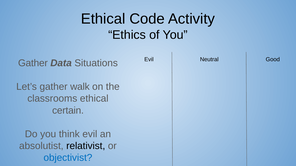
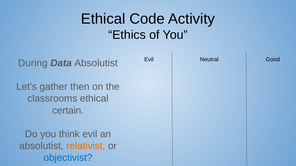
Gather at (33, 63): Gather -> During
Data Situations: Situations -> Absolutist
walk: walk -> then
relativist colour: black -> orange
